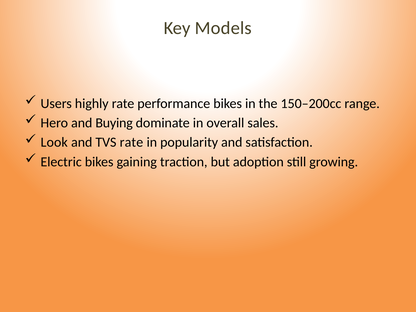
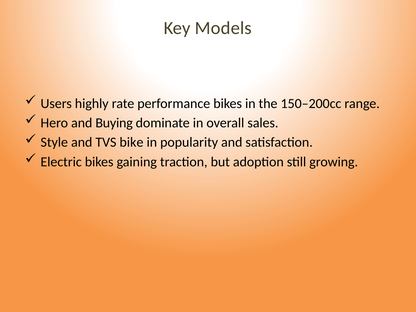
Look: Look -> Style
TVS rate: rate -> bike
